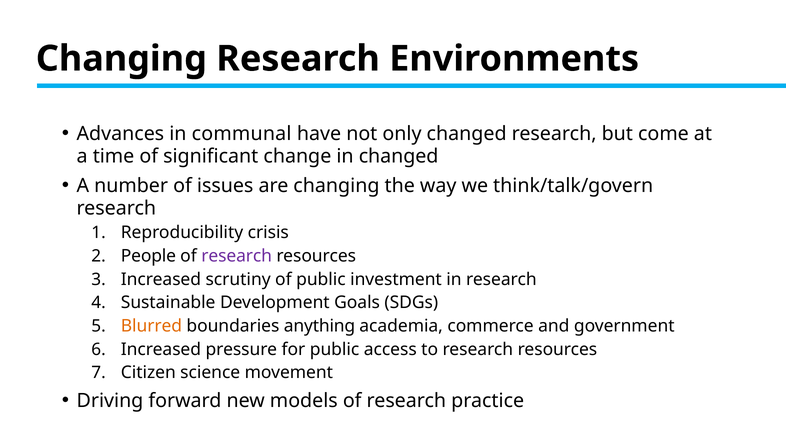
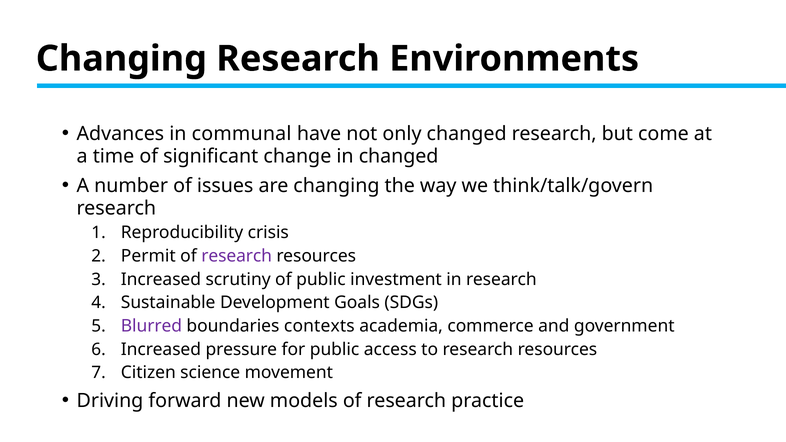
People: People -> Permit
Blurred colour: orange -> purple
anything: anything -> contexts
